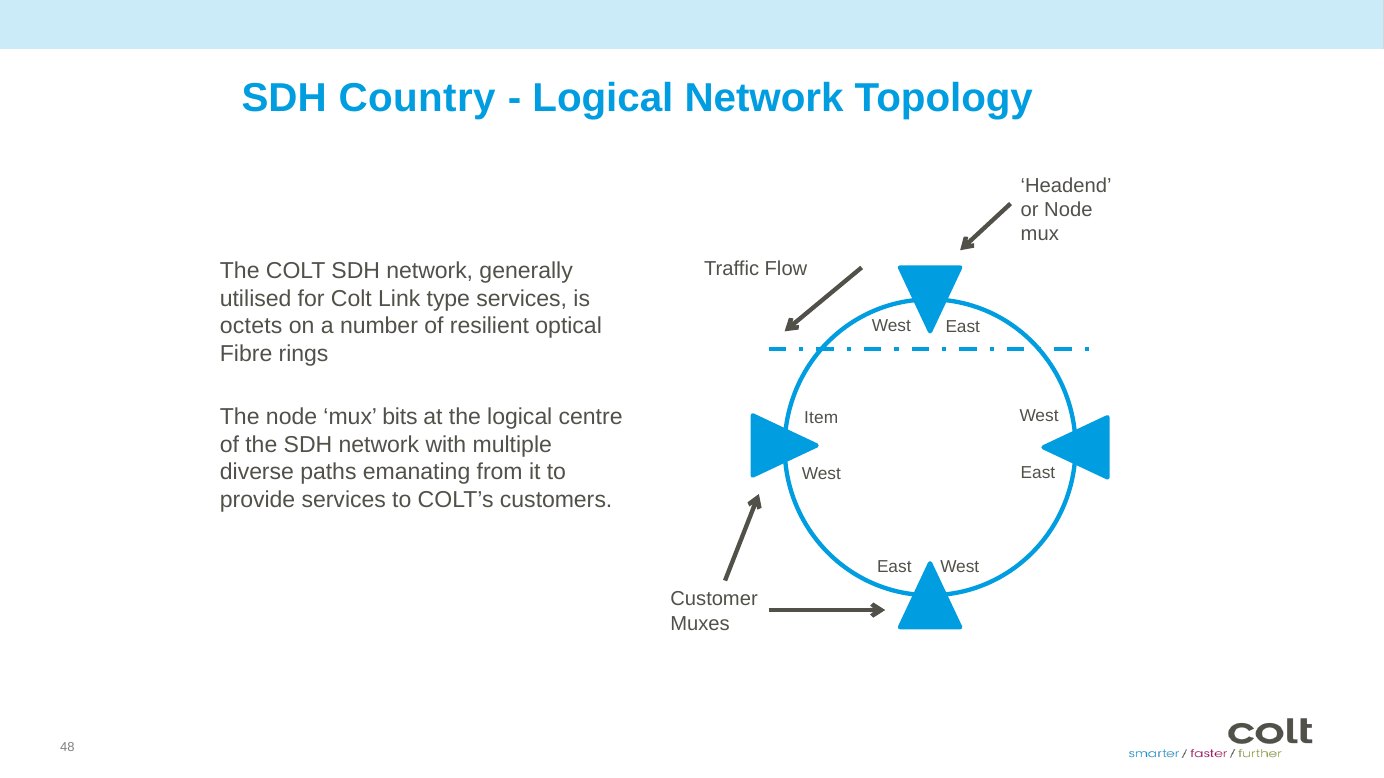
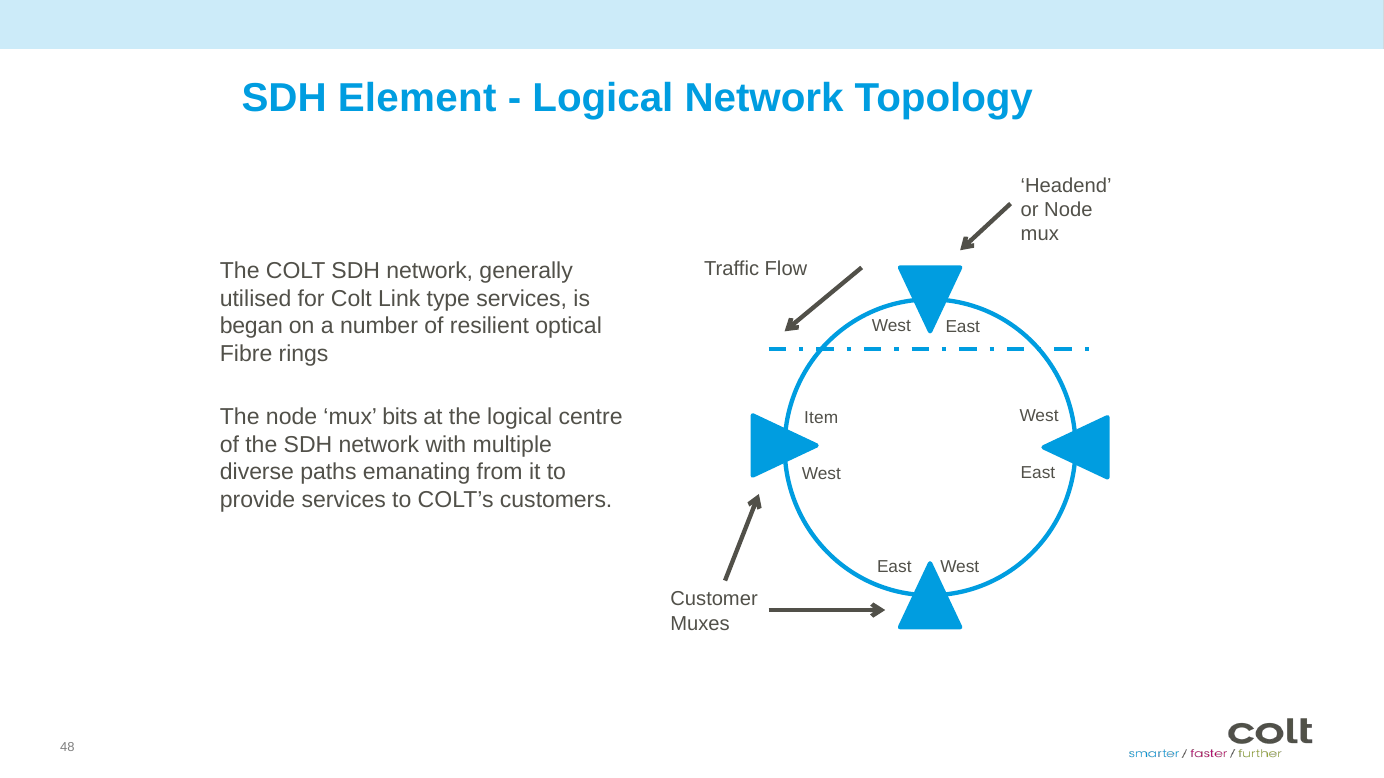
Country: Country -> Element
octets: octets -> began
